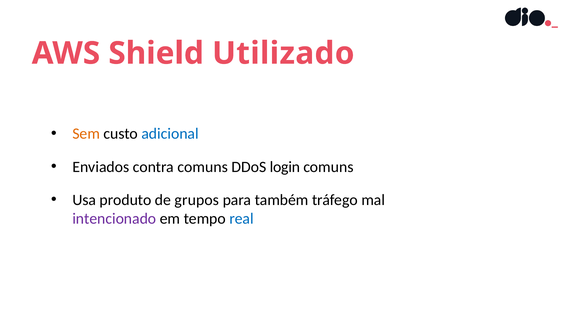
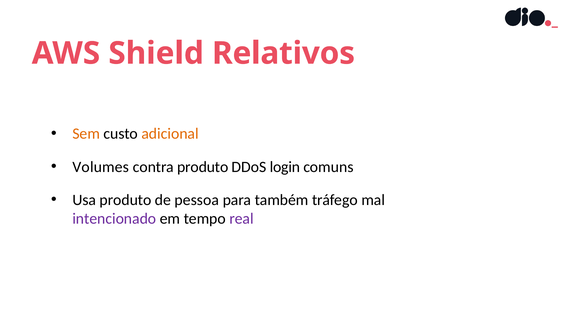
Utilizado: Utilizado -> Relativos
adicional colour: blue -> orange
Enviados: Enviados -> Volumes
contra comuns: comuns -> produto
grupos: grupos -> pessoa
real colour: blue -> purple
